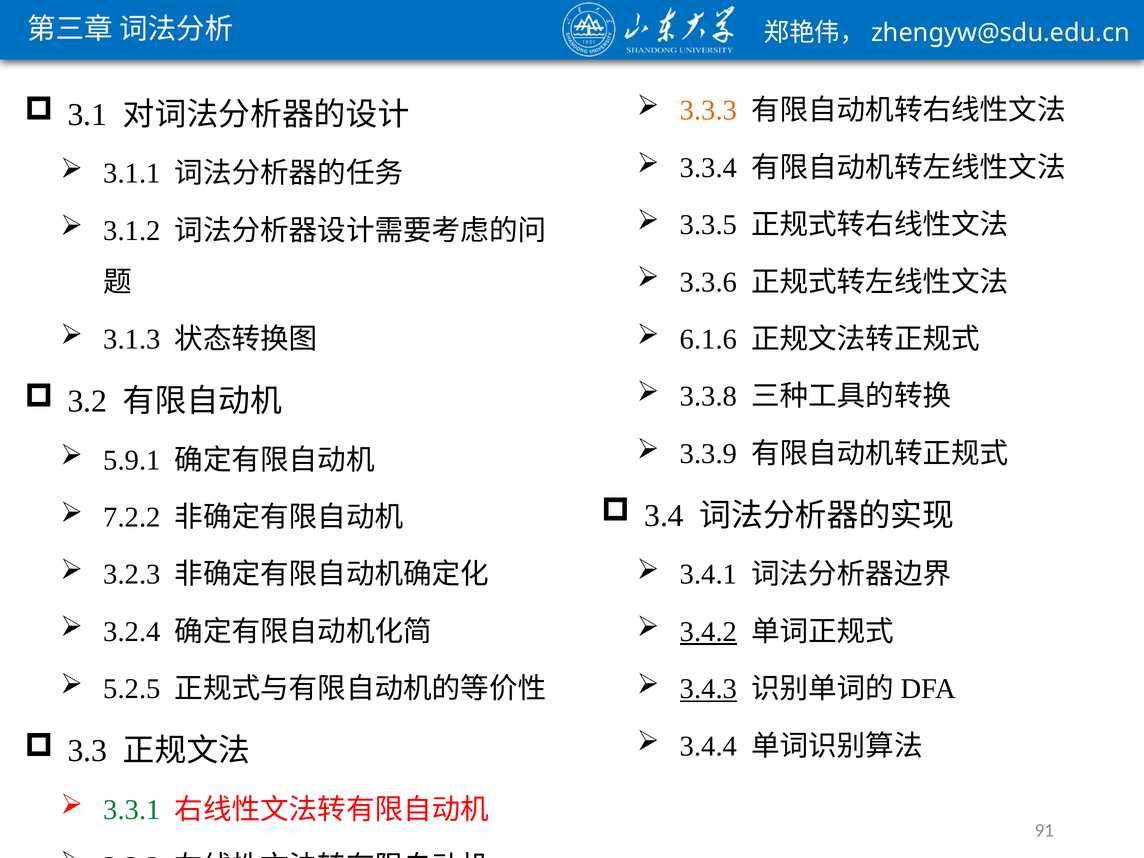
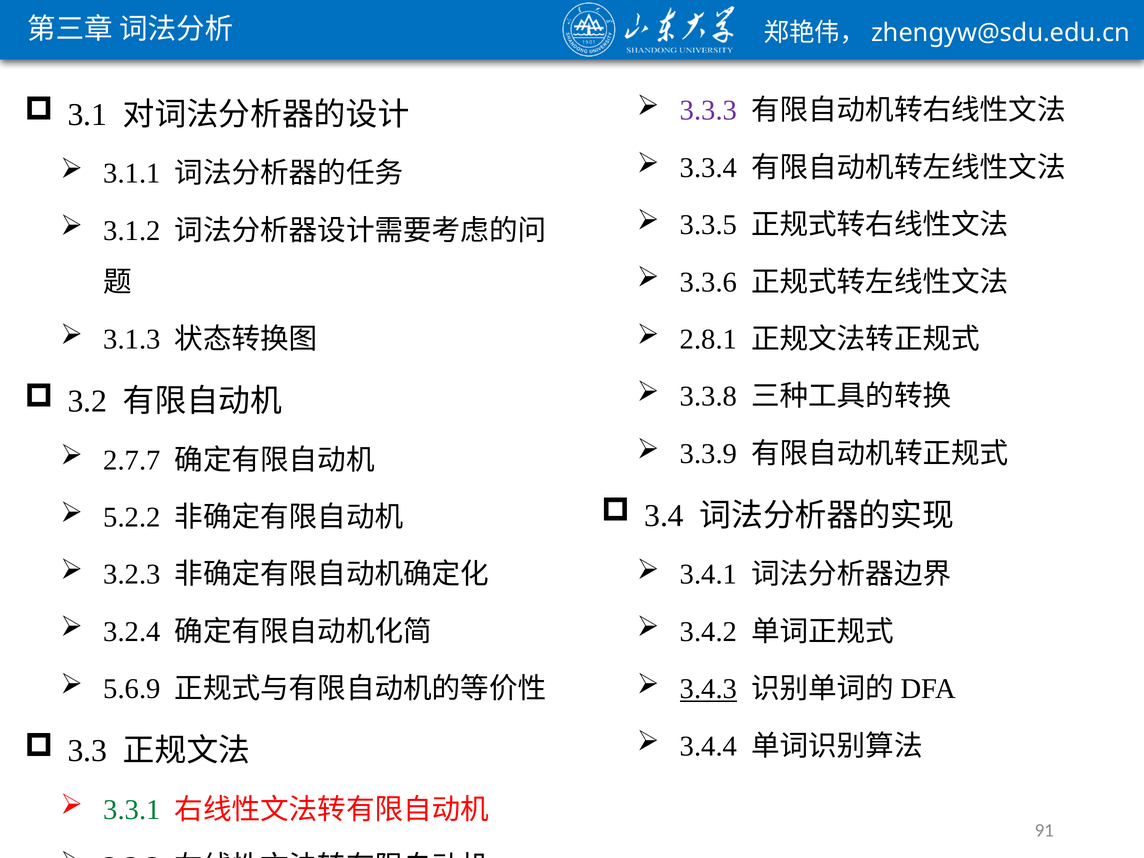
3.3.3 colour: orange -> purple
6.1.6: 6.1.6 -> 2.8.1
5.9.1: 5.9.1 -> 2.7.7
7.2.2: 7.2.2 -> 5.2.2
3.4.2 underline: present -> none
5.2.5: 5.2.5 -> 5.6.9
